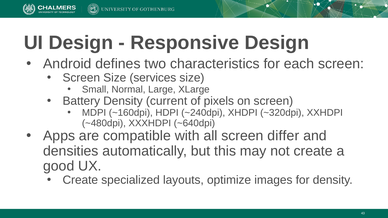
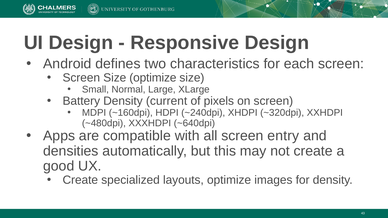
Size services: services -> optimize
differ: differ -> entry
